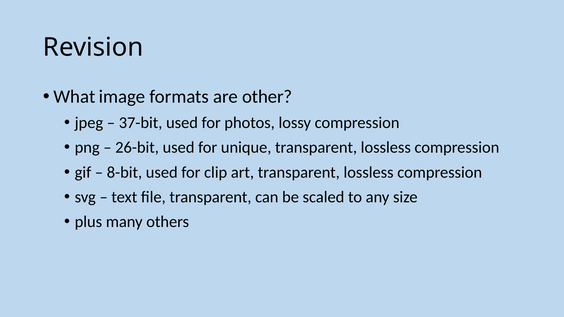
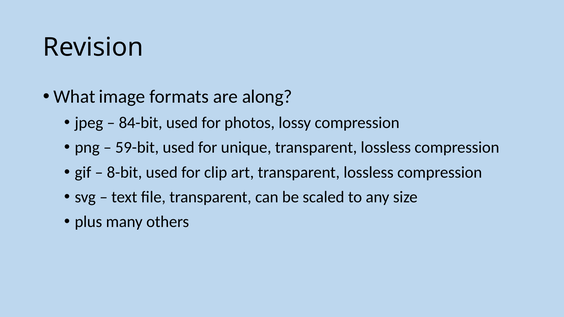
other: other -> along
37-bit: 37-bit -> 84-bit
26-bit: 26-bit -> 59-bit
